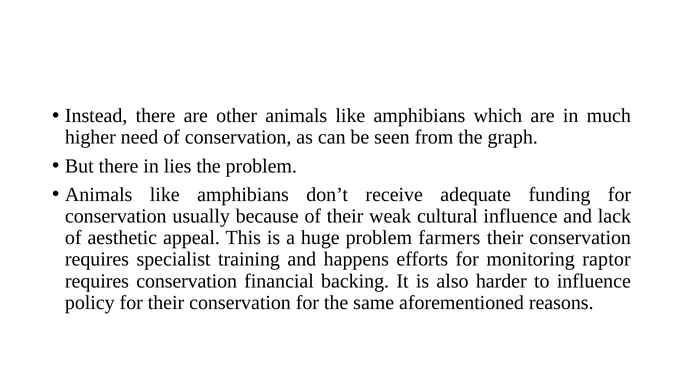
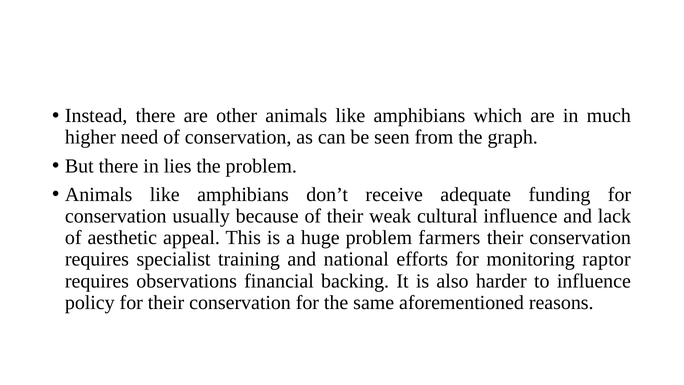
happens: happens -> national
requires conservation: conservation -> observations
